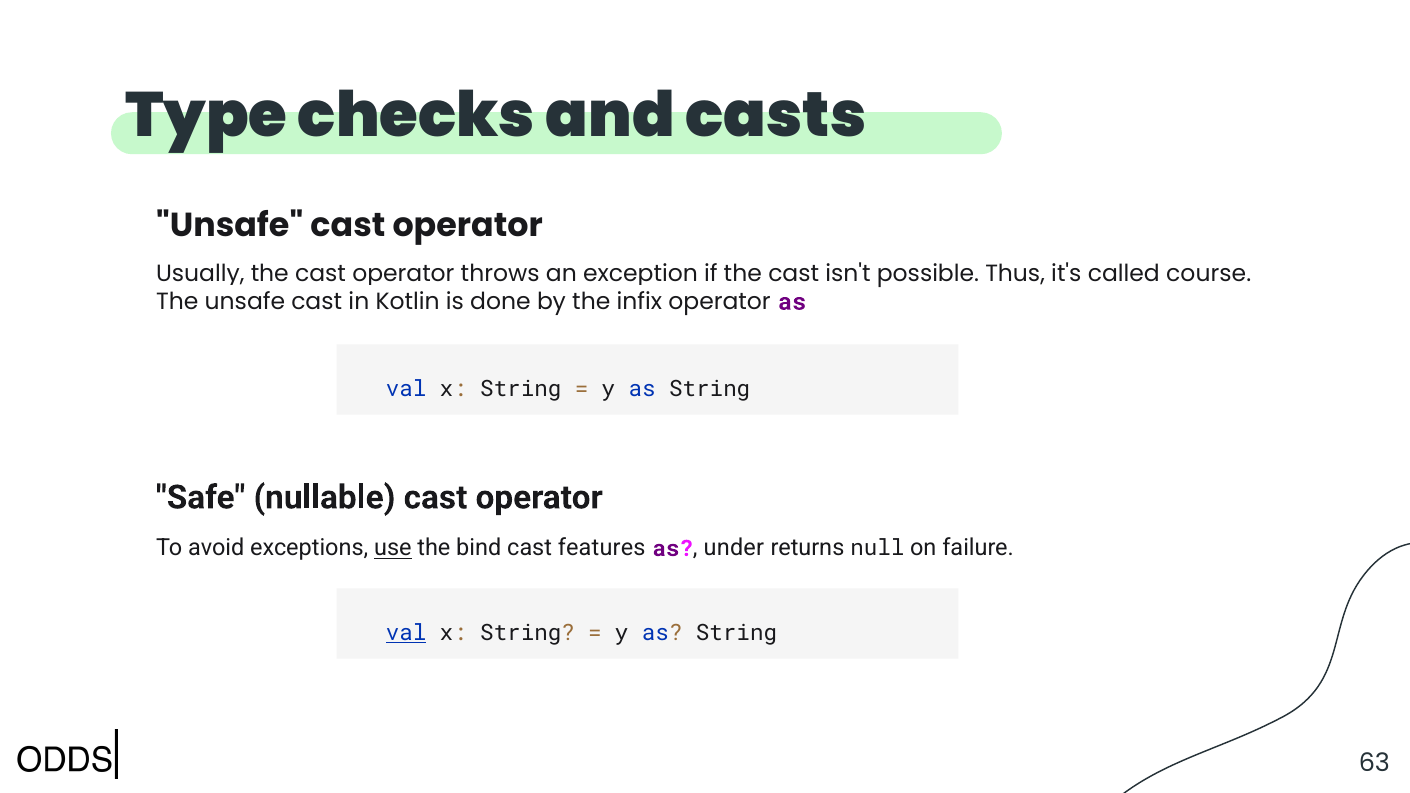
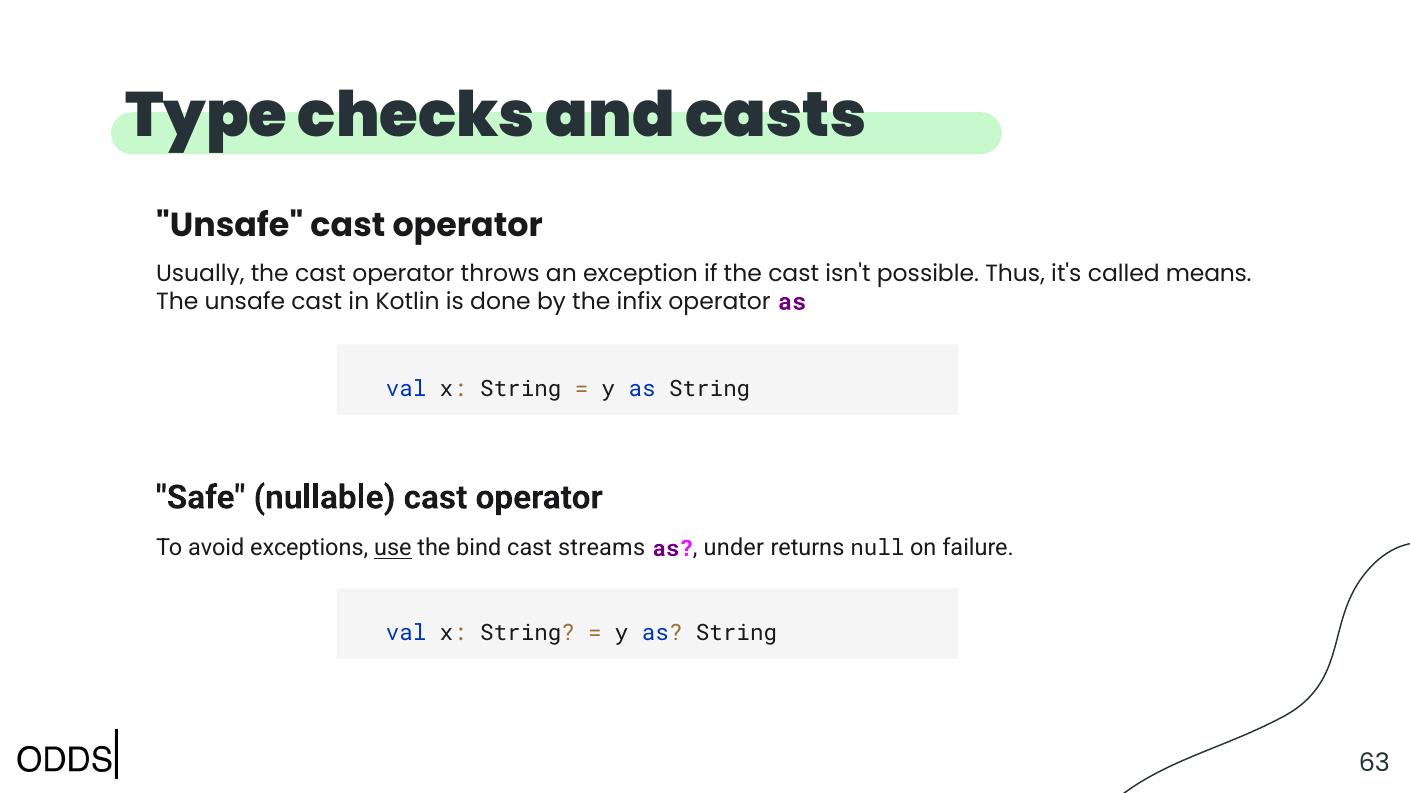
course: course -> means
features: features -> streams
val at (406, 633) underline: present -> none
